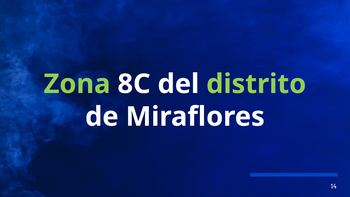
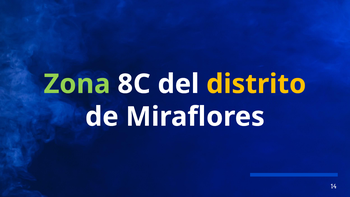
distrito colour: light green -> yellow
